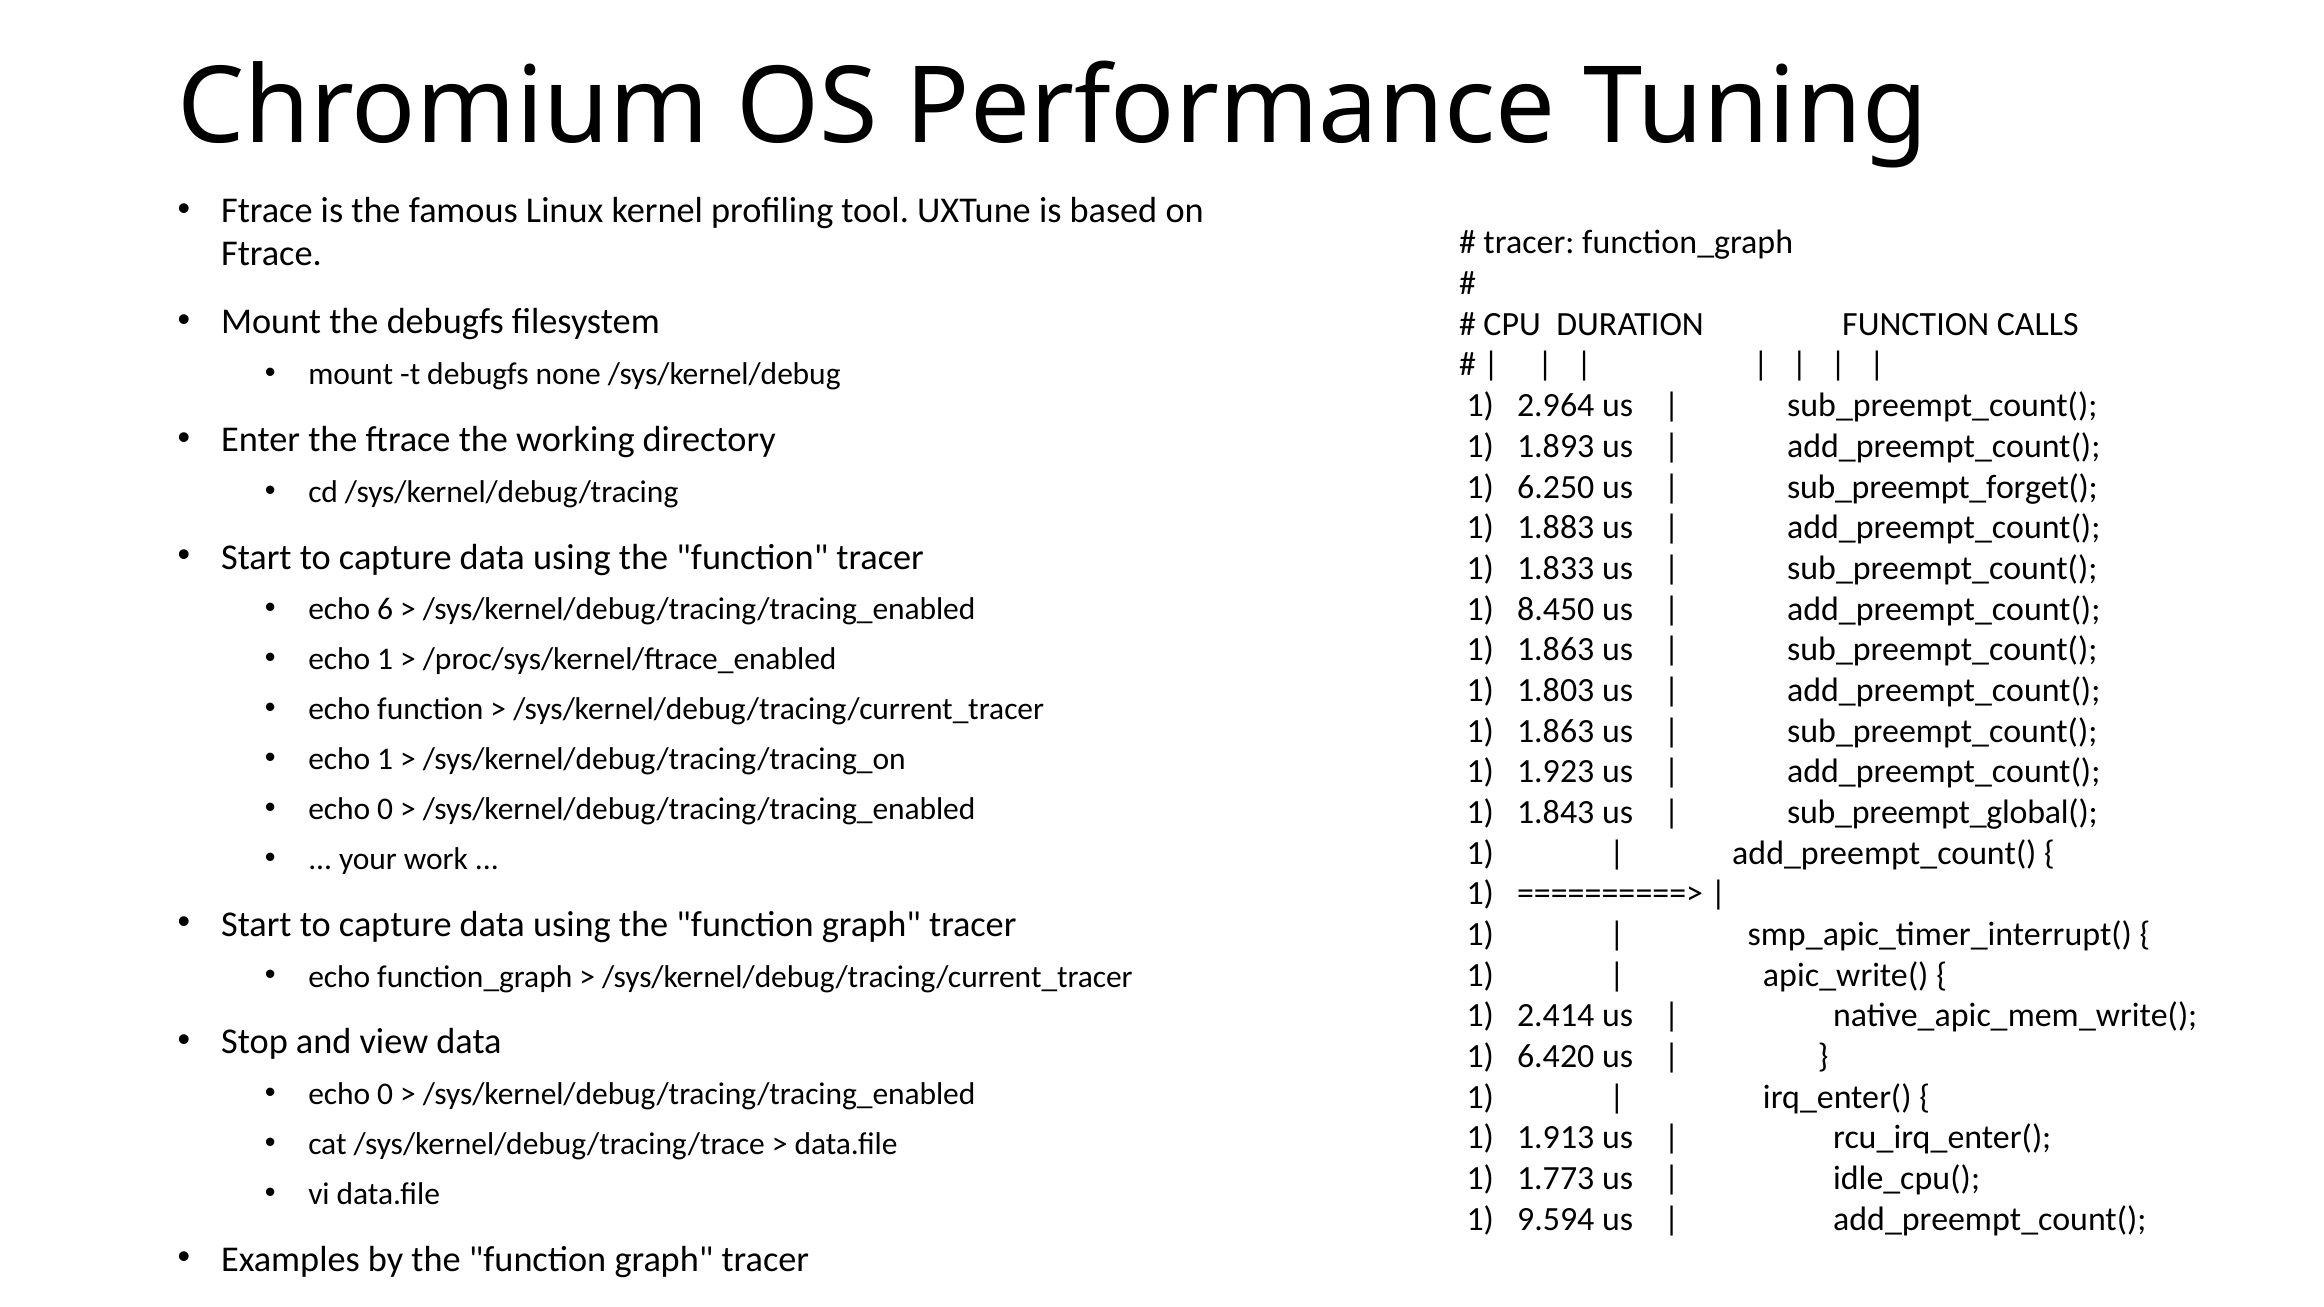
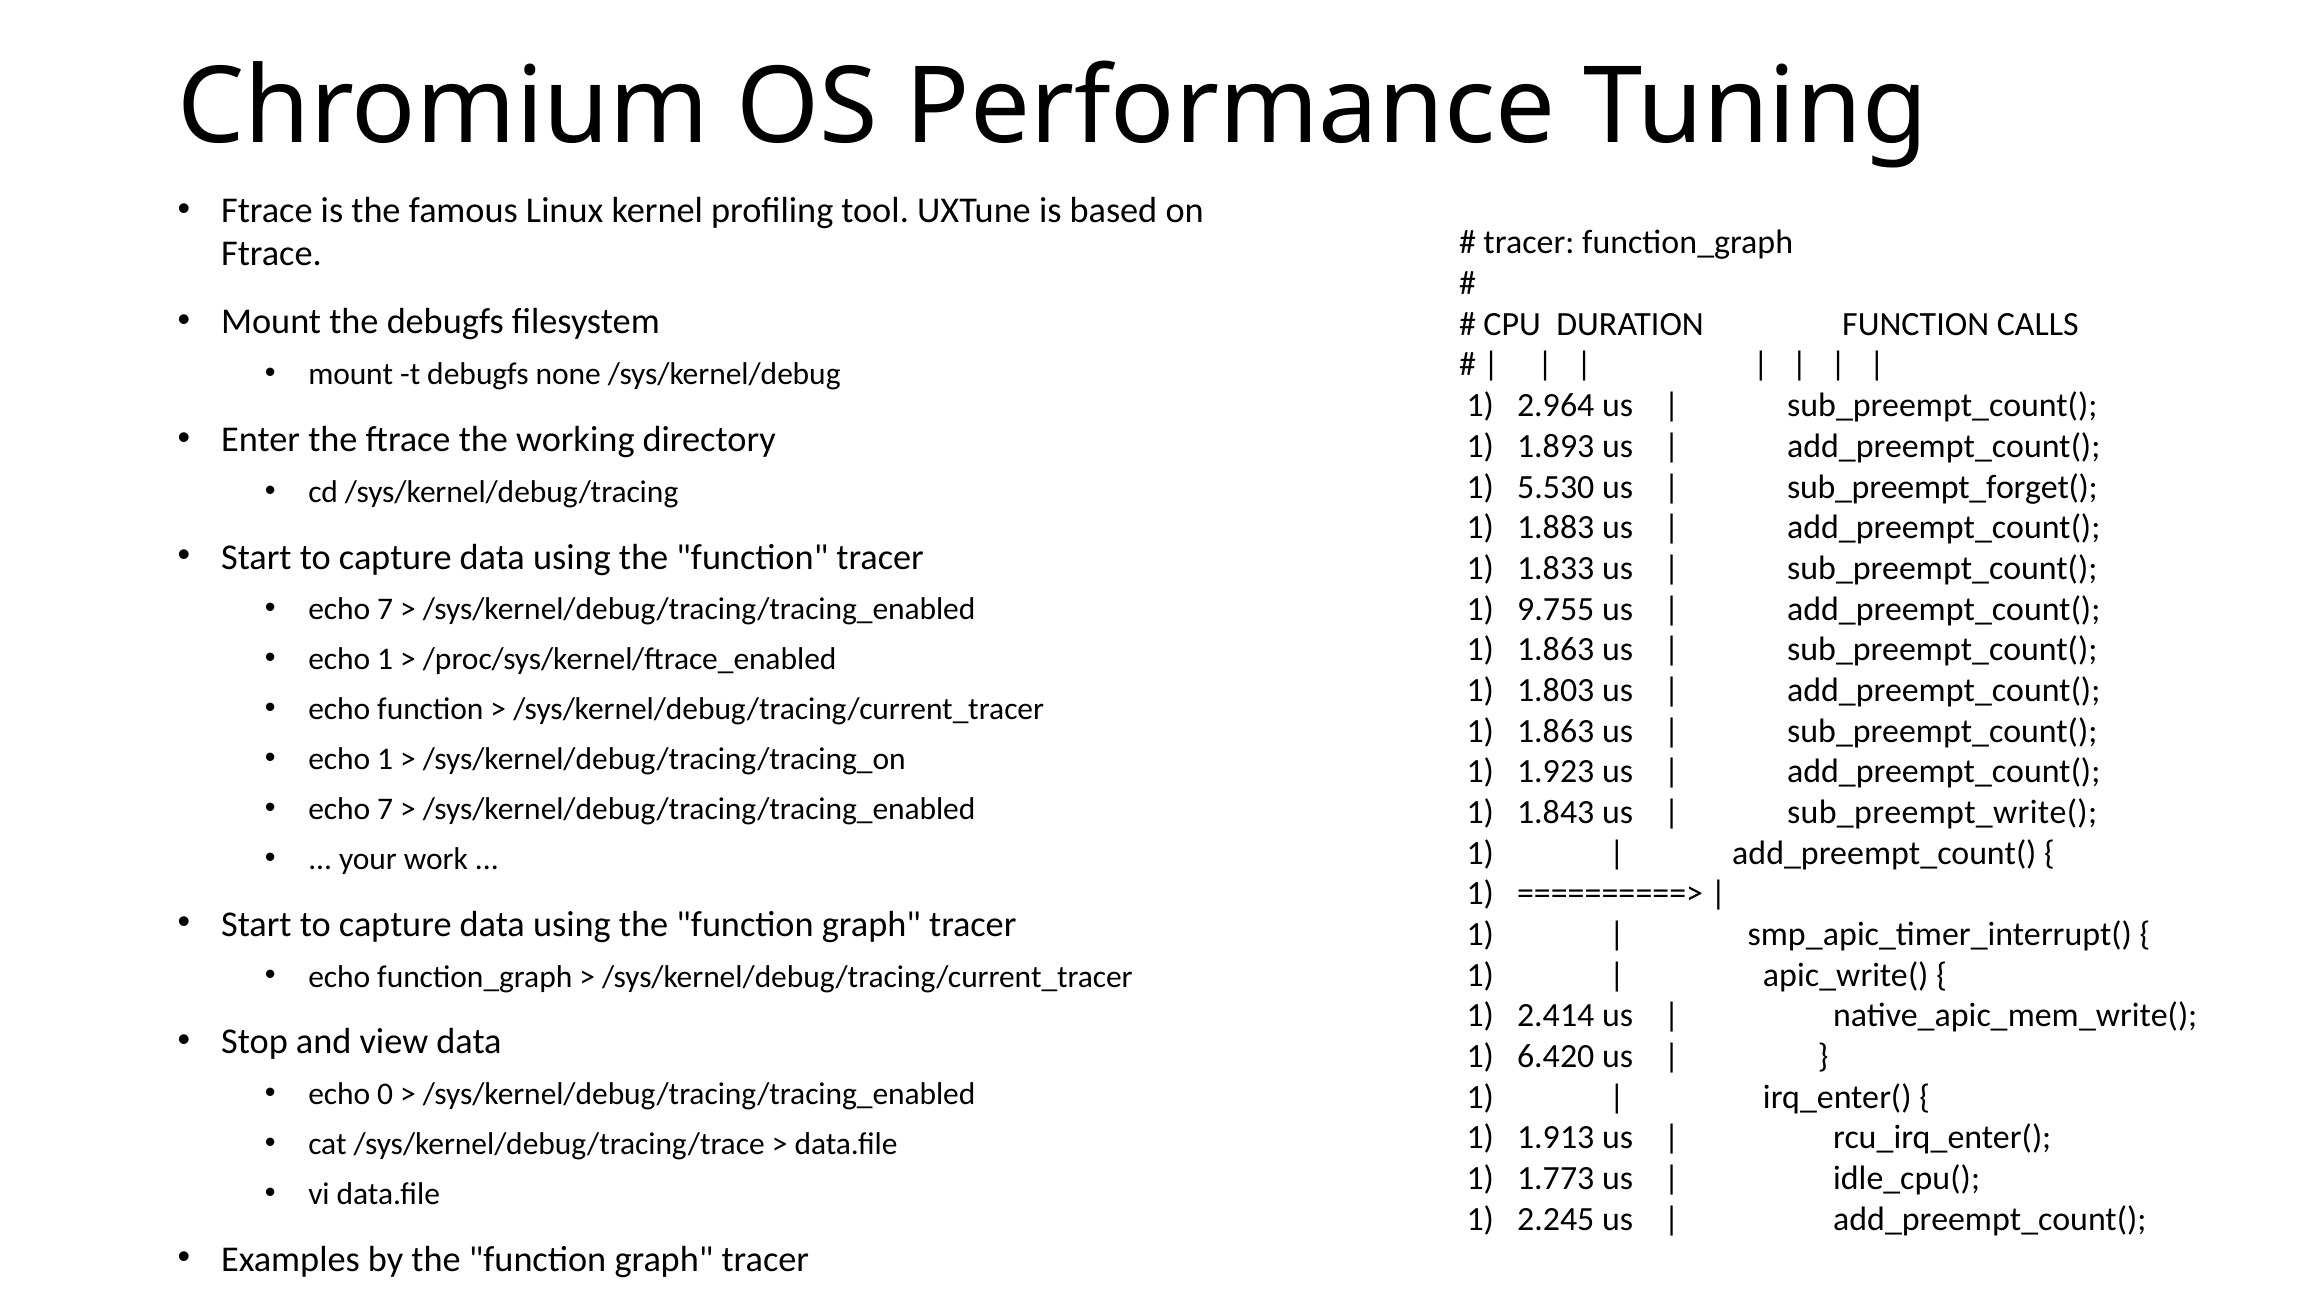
6.250: 6.250 -> 5.530
6 at (385, 610): 6 -> 7
8.450: 8.450 -> 9.755
0 at (385, 809): 0 -> 7
sub_preempt_global(: sub_preempt_global( -> sub_preempt_write(
9.594: 9.594 -> 2.245
